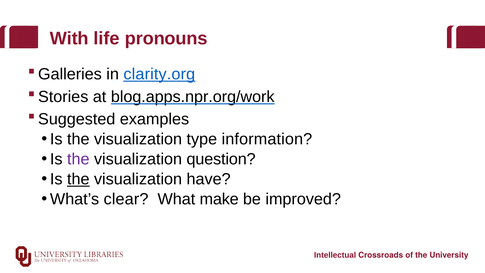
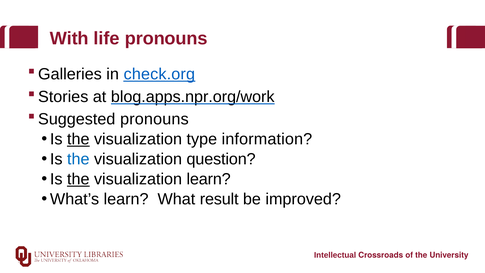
clarity.org: clarity.org -> check.org
examples at (154, 119): examples -> pronouns
the at (78, 139) underline: none -> present
the at (78, 159) colour: purple -> blue
visualization have: have -> learn
What’s clear: clear -> learn
make: make -> result
